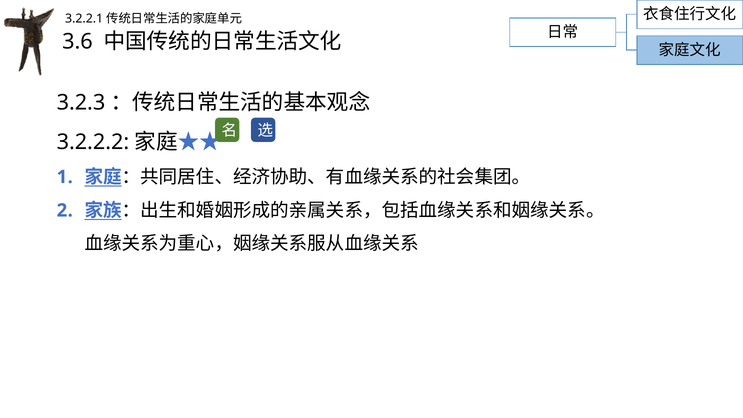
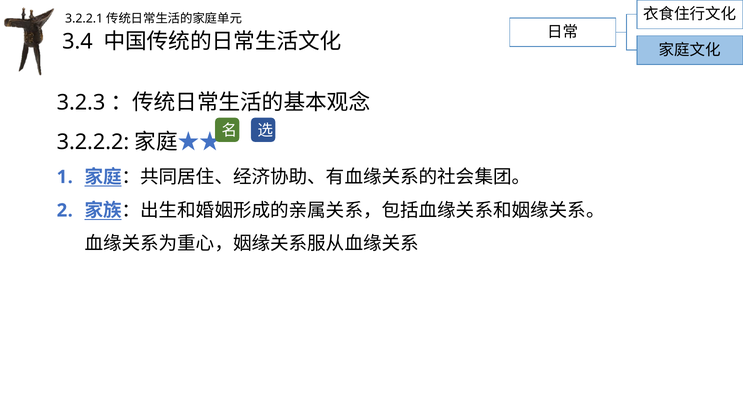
3.6: 3.6 -> 3.4
